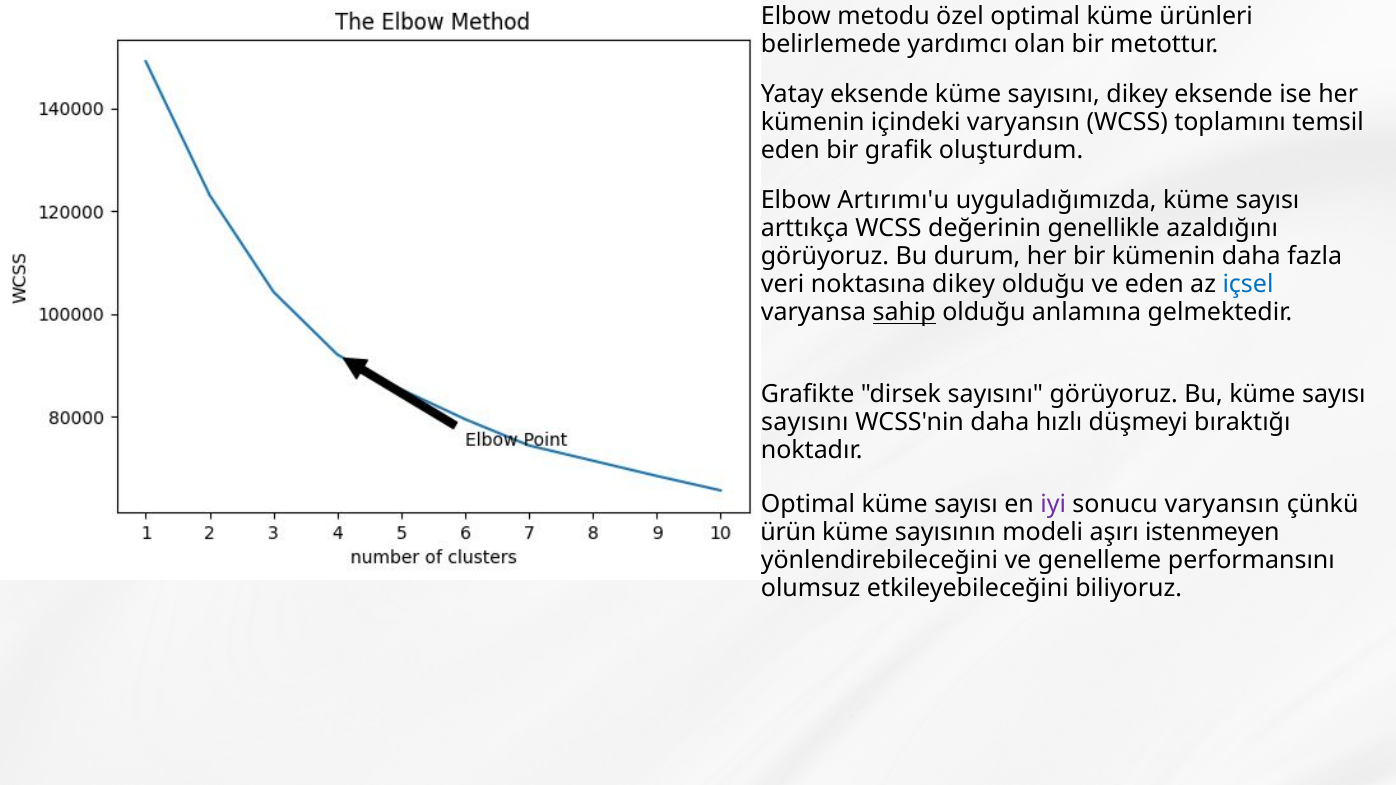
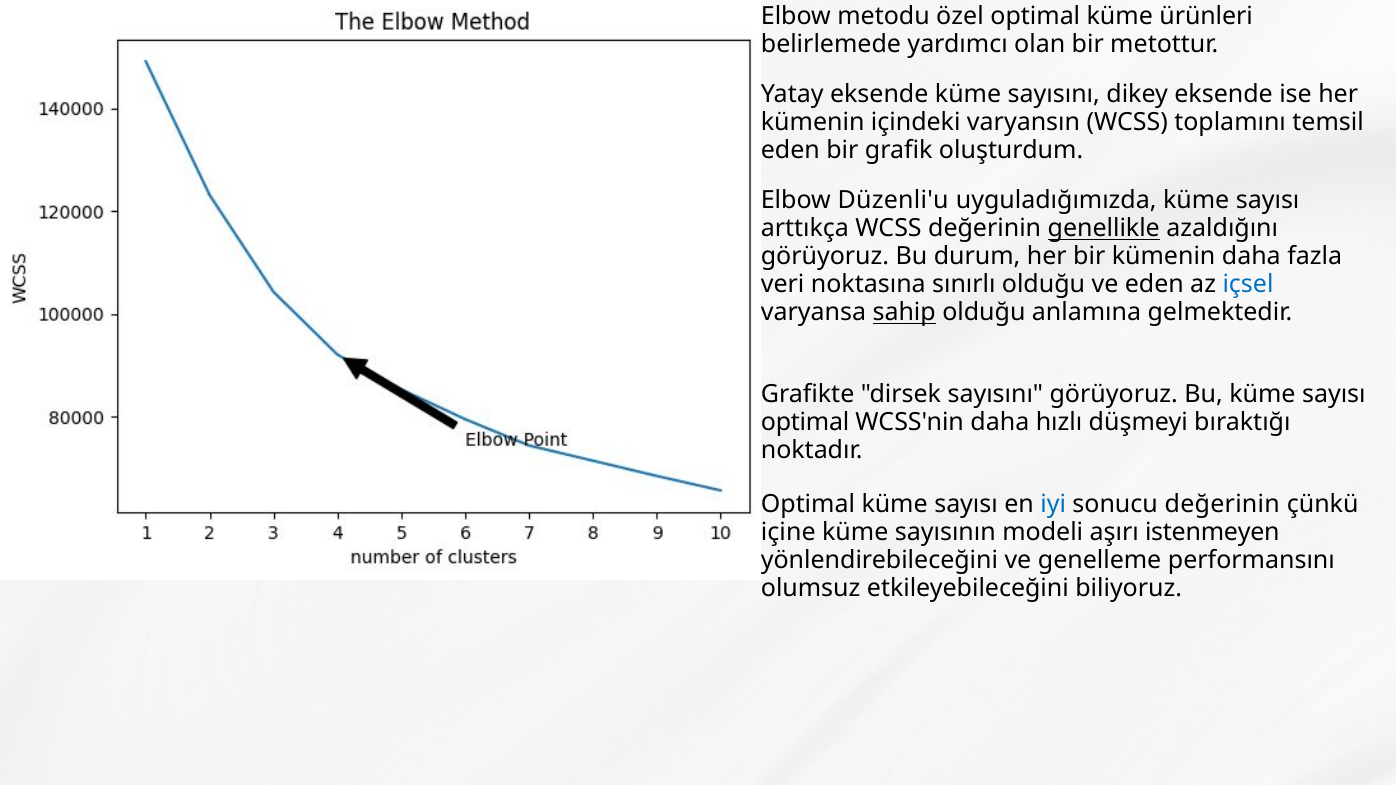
Artırımı'u: Artırımı'u -> Düzenli'u
genellikle underline: none -> present
noktasına dikey: dikey -> sınırlı
sayısını at (805, 422): sayısını -> optimal
iyi colour: purple -> blue
sonucu varyansın: varyansın -> değerinin
ürün: ürün -> içine
